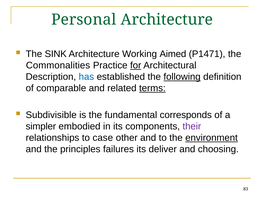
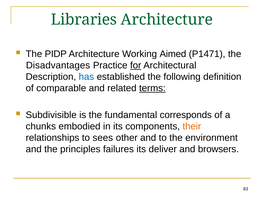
Personal: Personal -> Libraries
SINK: SINK -> PIDP
Commonalities: Commonalities -> Disadvantages
following underline: present -> none
simpler: simpler -> chunks
their colour: purple -> orange
case: case -> sees
environment underline: present -> none
choosing: choosing -> browsers
